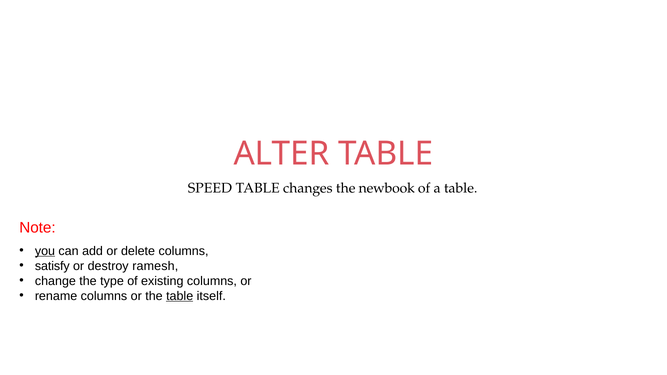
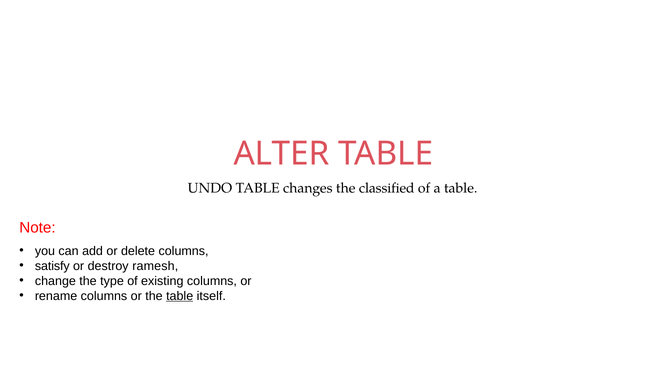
SPEED: SPEED -> UNDO
newbook: newbook -> classified
you underline: present -> none
